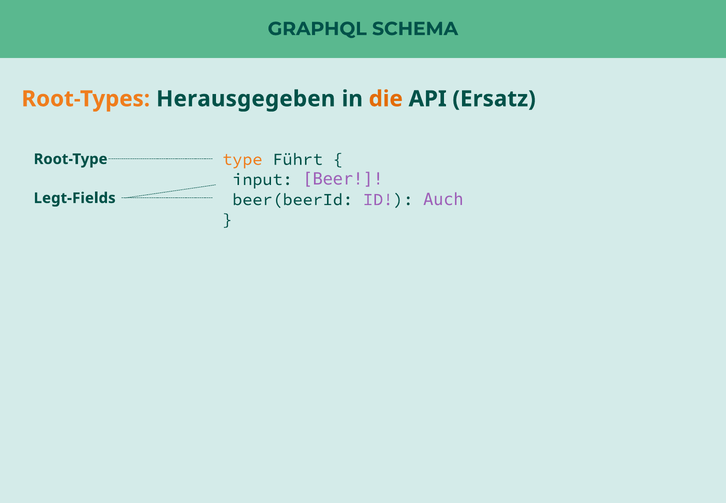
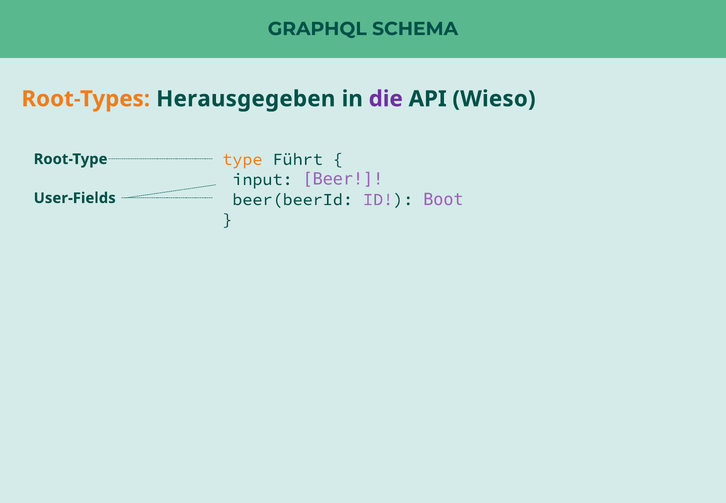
die colour: orange -> purple
Ersatz: Ersatz -> Wieso
Legt-Fields: Legt-Fields -> User-Fields
Auch: Auch -> Boot
